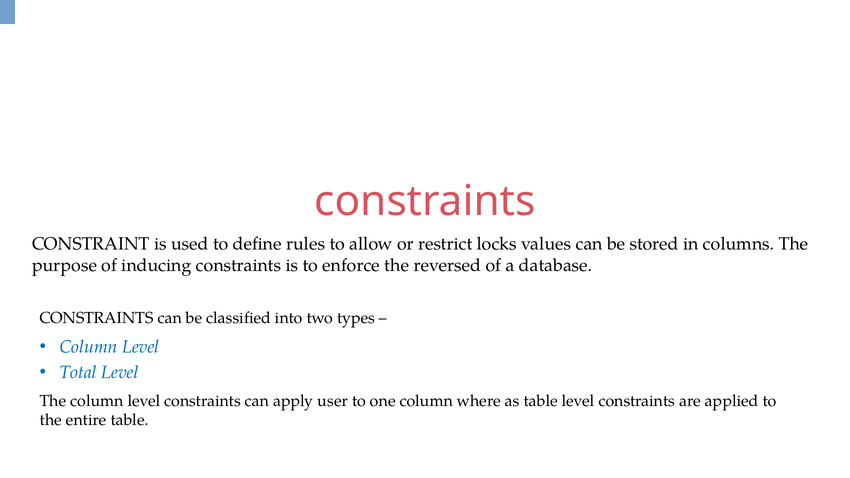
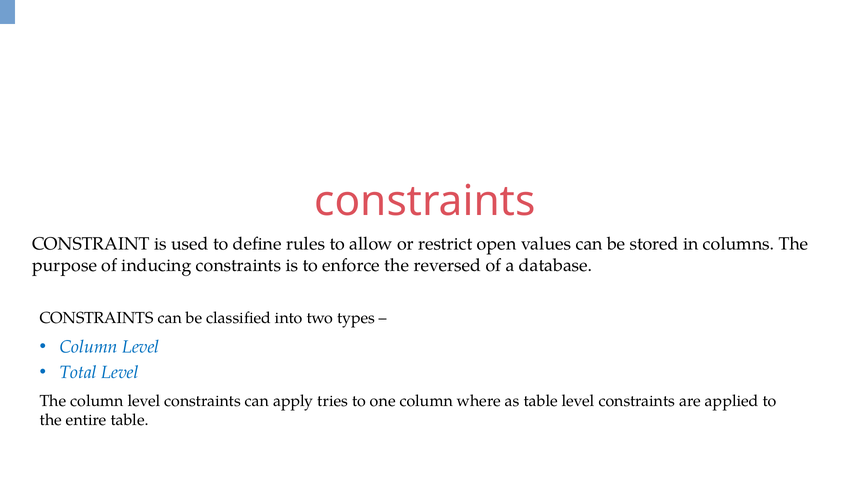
locks: locks -> open
user: user -> tries
